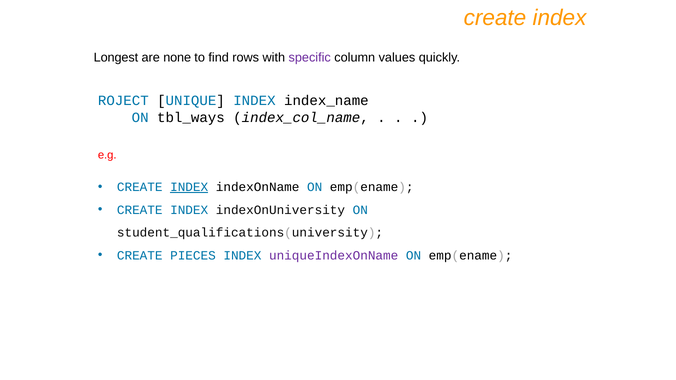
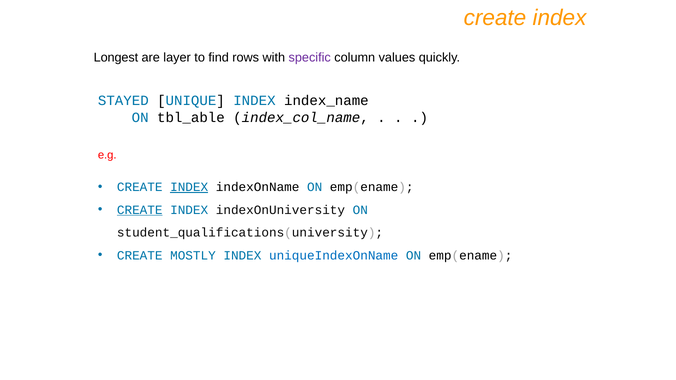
none: none -> layer
ROJECT: ROJECT -> STAYED
tbl_ways: tbl_ways -> tbl_able
CREATE at (140, 210) underline: none -> present
PIECES: PIECES -> MOSTLY
uniqueIndexOnName colour: purple -> blue
